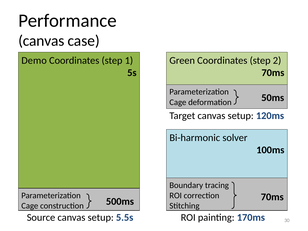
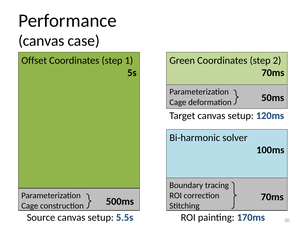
Demo: Demo -> Offset
